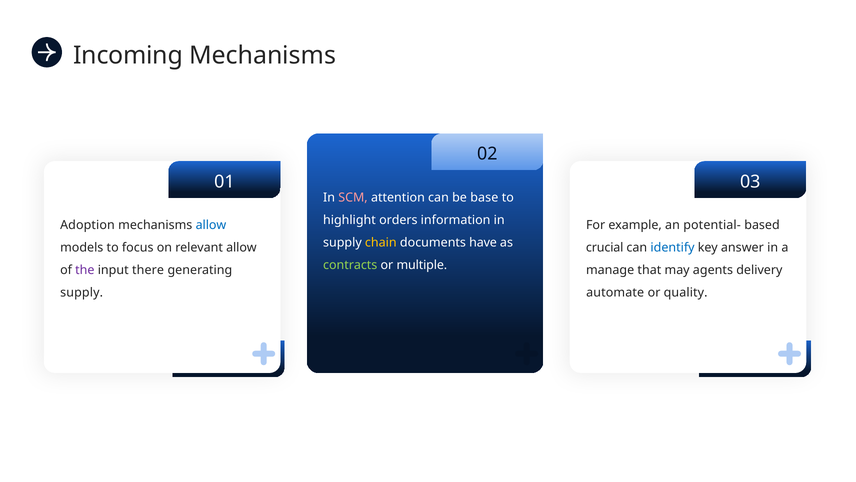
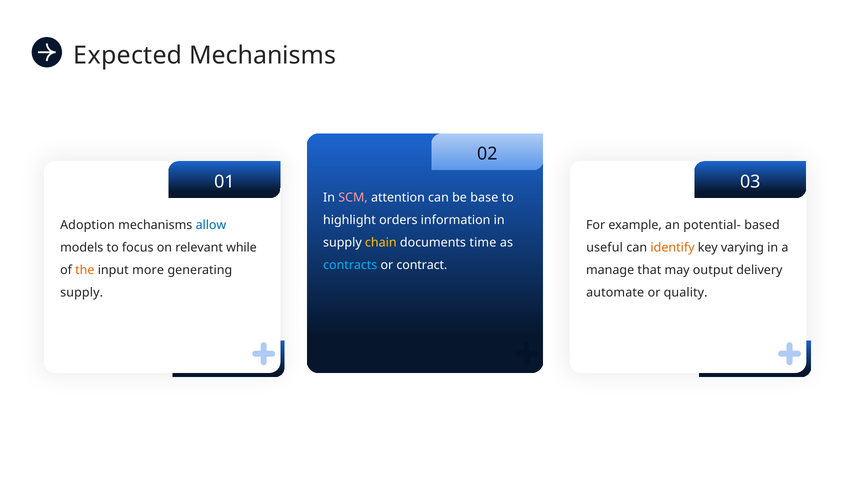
Incoming: Incoming -> Expected
have: have -> time
relevant allow: allow -> while
crucial: crucial -> useful
identify colour: blue -> orange
answer: answer -> varying
contracts colour: light green -> light blue
multiple: multiple -> contract
the colour: purple -> orange
there: there -> more
agents: agents -> output
